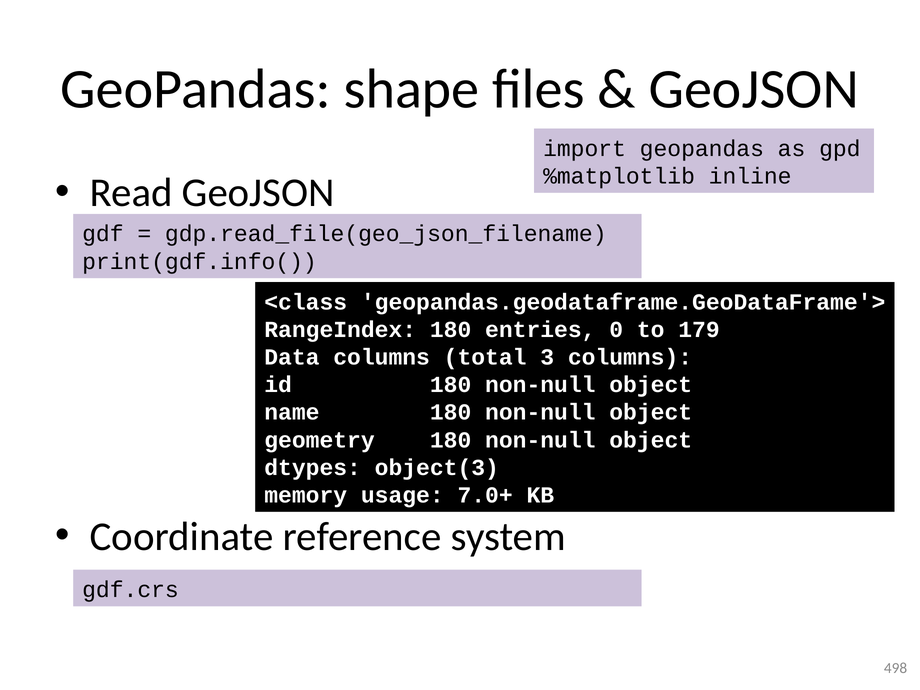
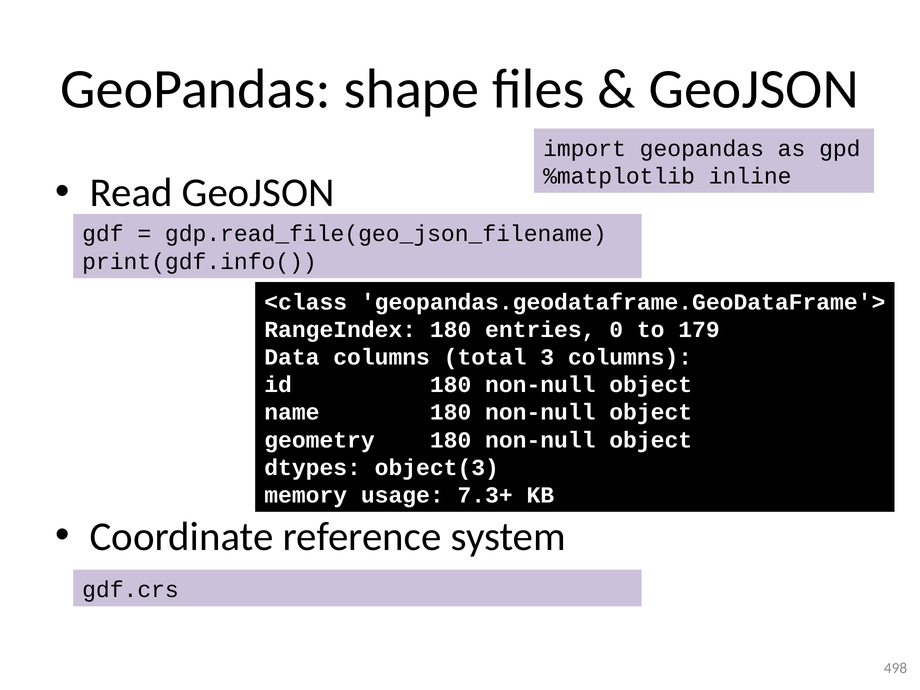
7.0+: 7.0+ -> 7.3+
